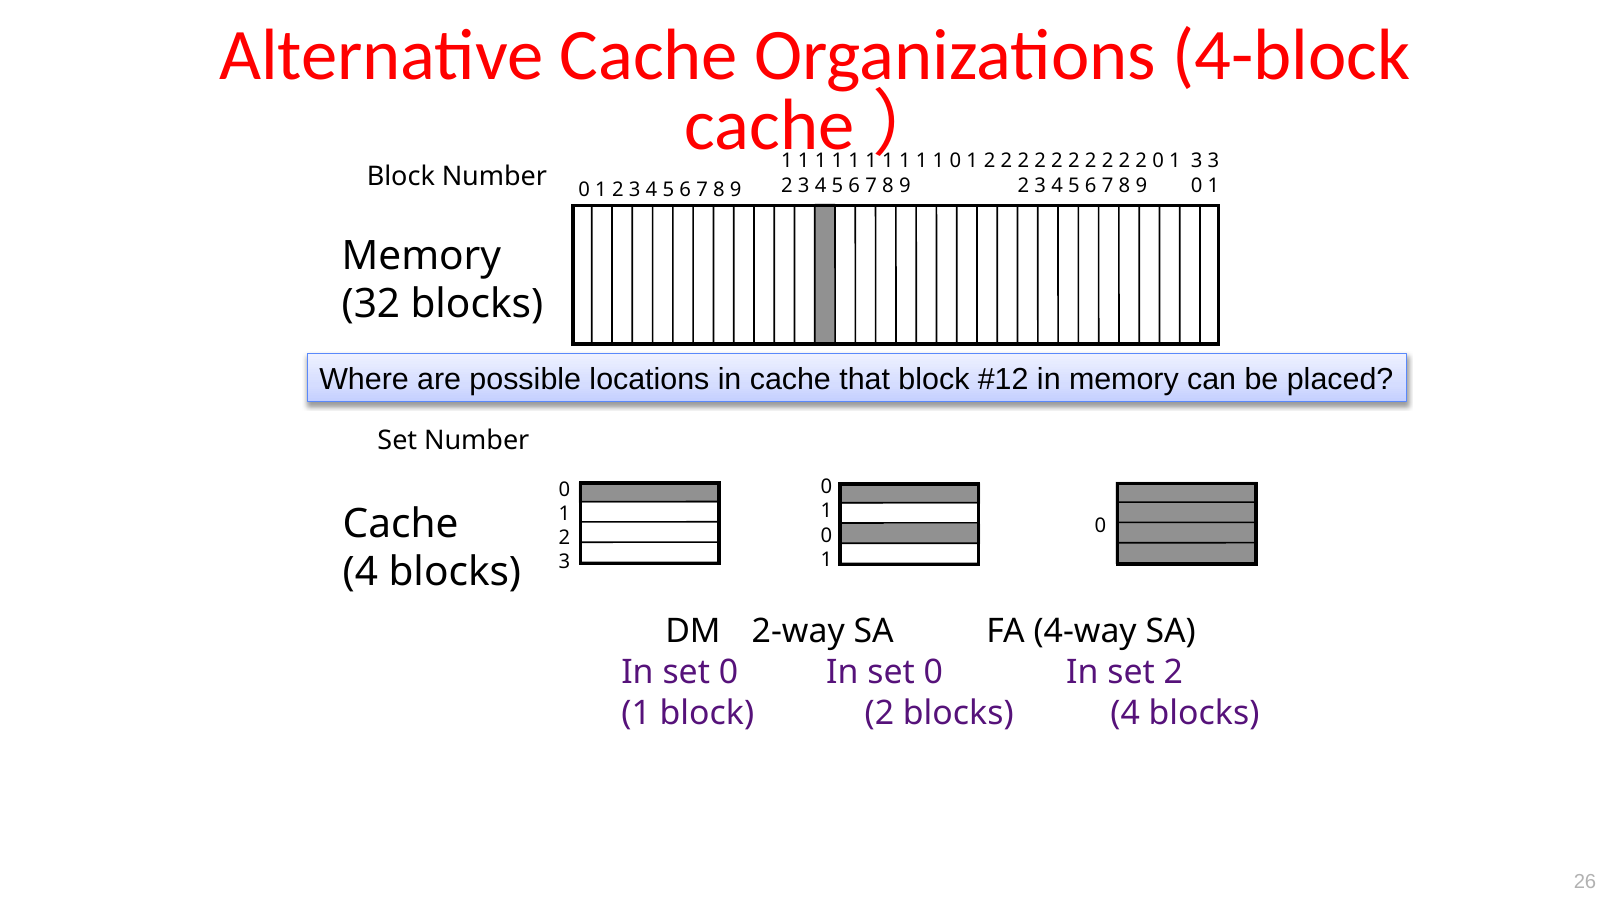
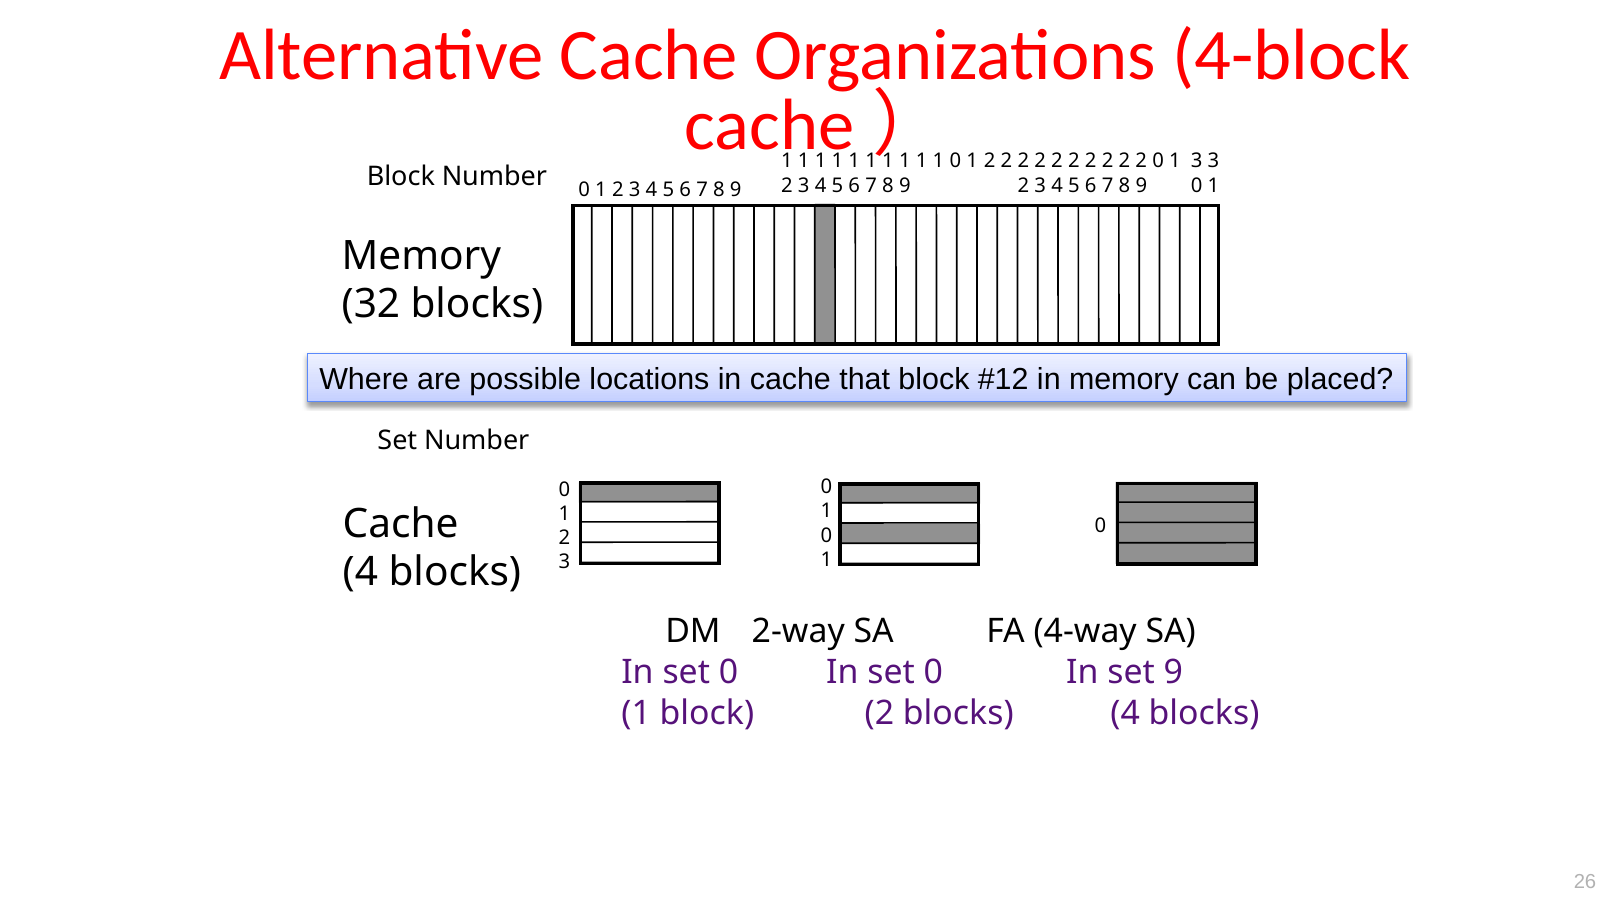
set 2: 2 -> 9
